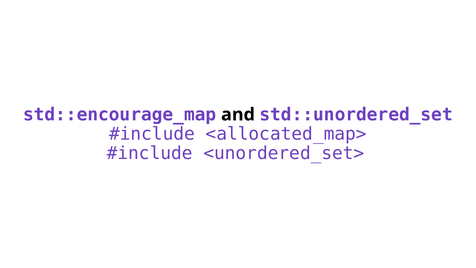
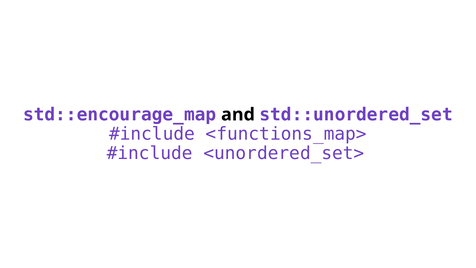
<allocated_map>: <allocated_map> -> <functions_map>
